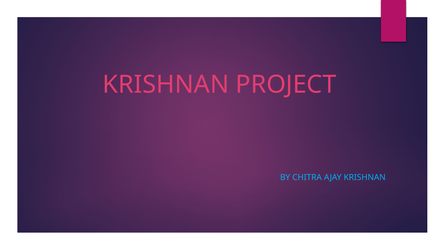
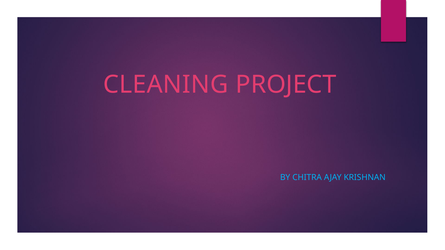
KRISHNAN at (166, 85): KRISHNAN -> CLEANING
